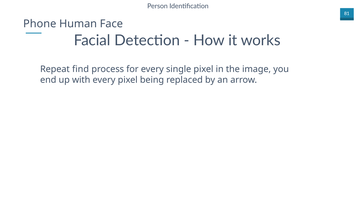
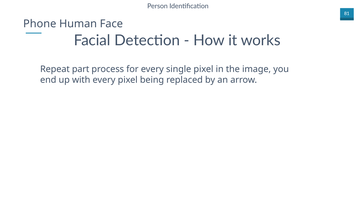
find: find -> part
